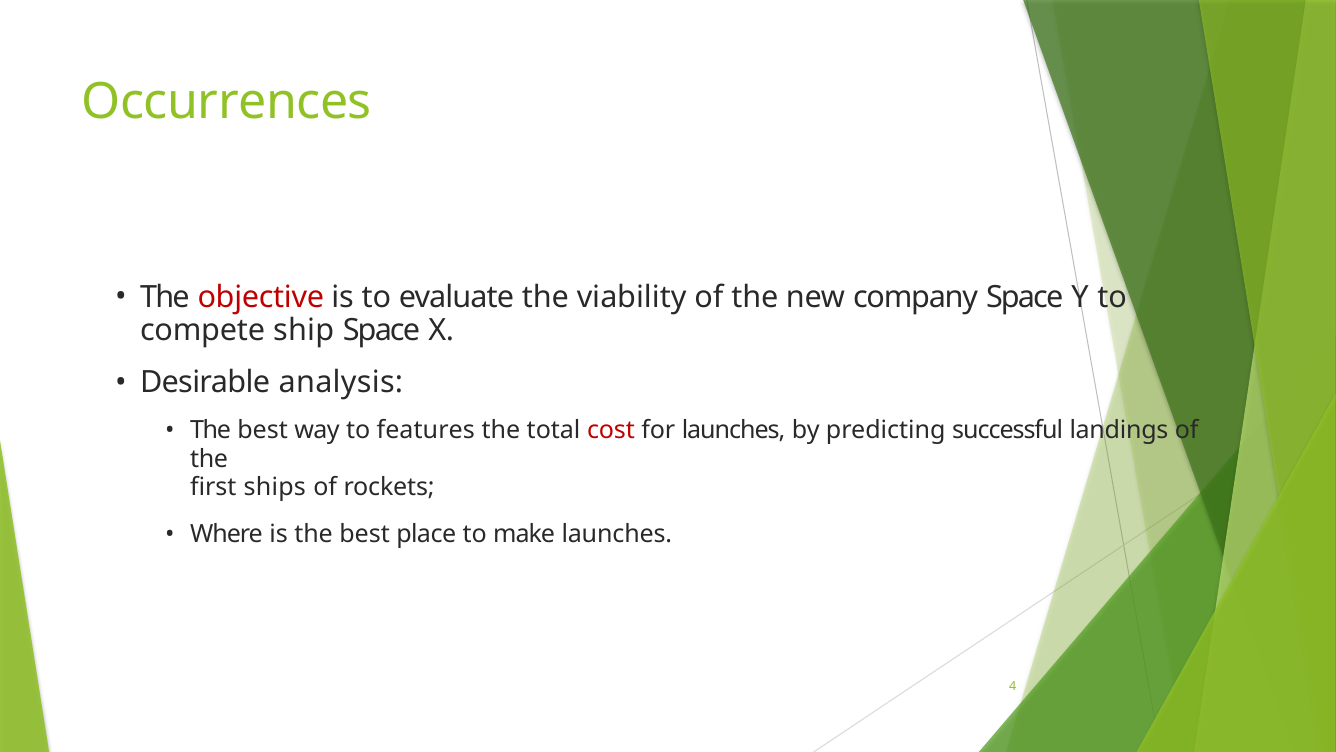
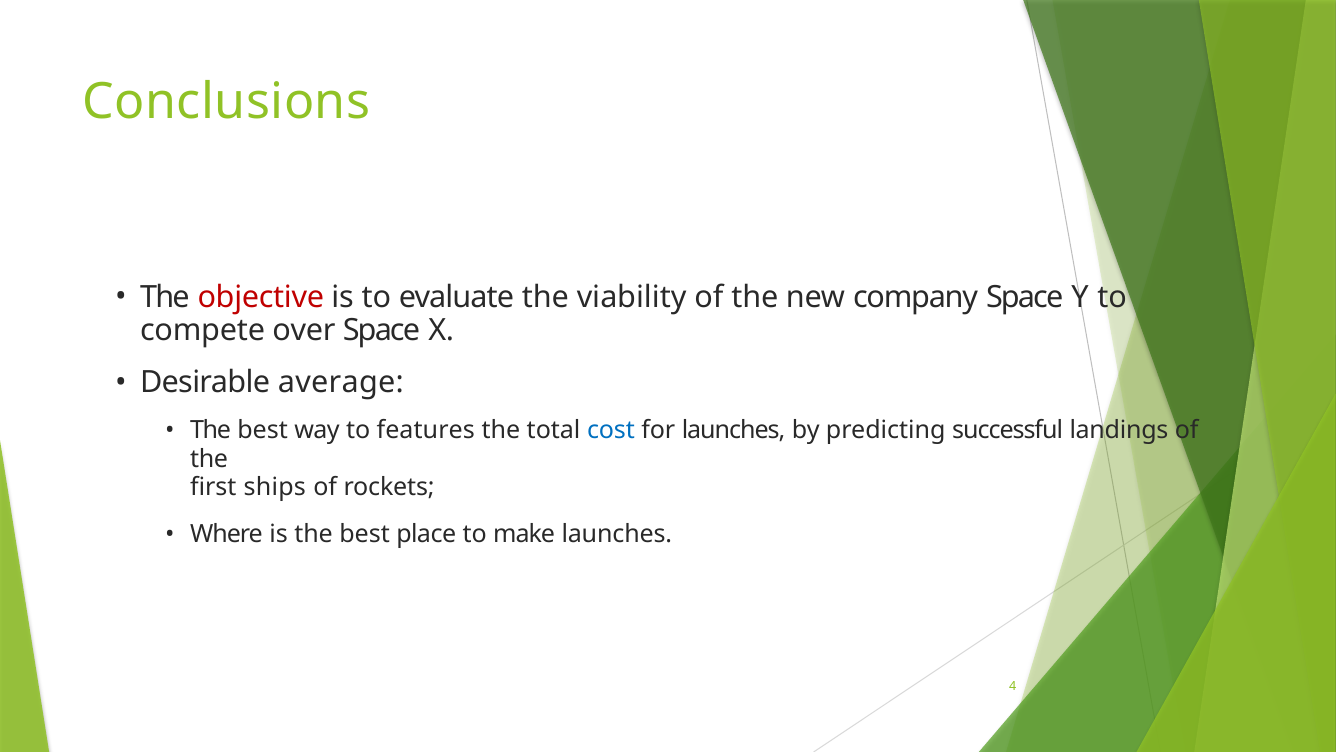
Occurrences: Occurrences -> Conclusions
ship: ship -> over
analysis: analysis -> average
cost colour: red -> blue
